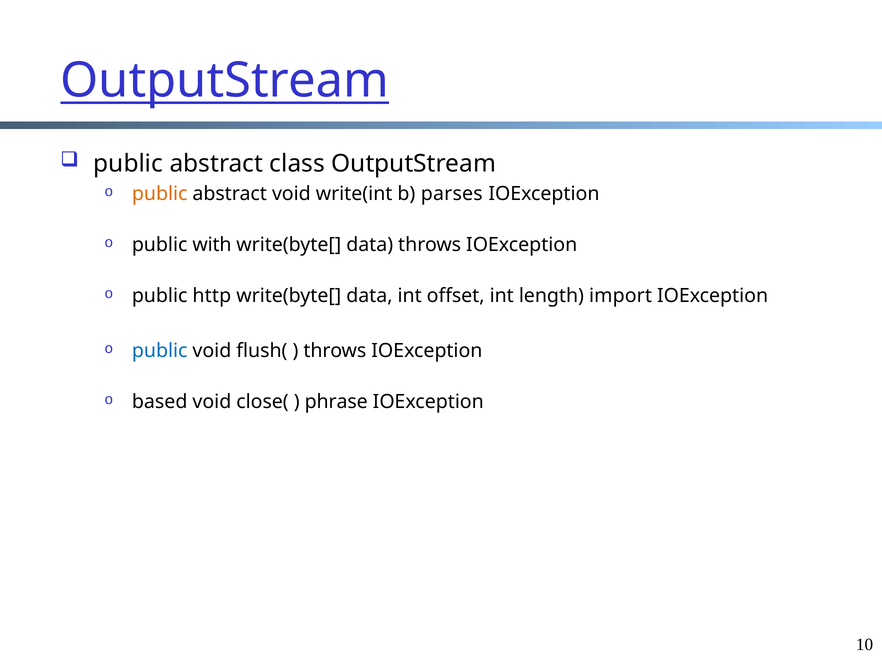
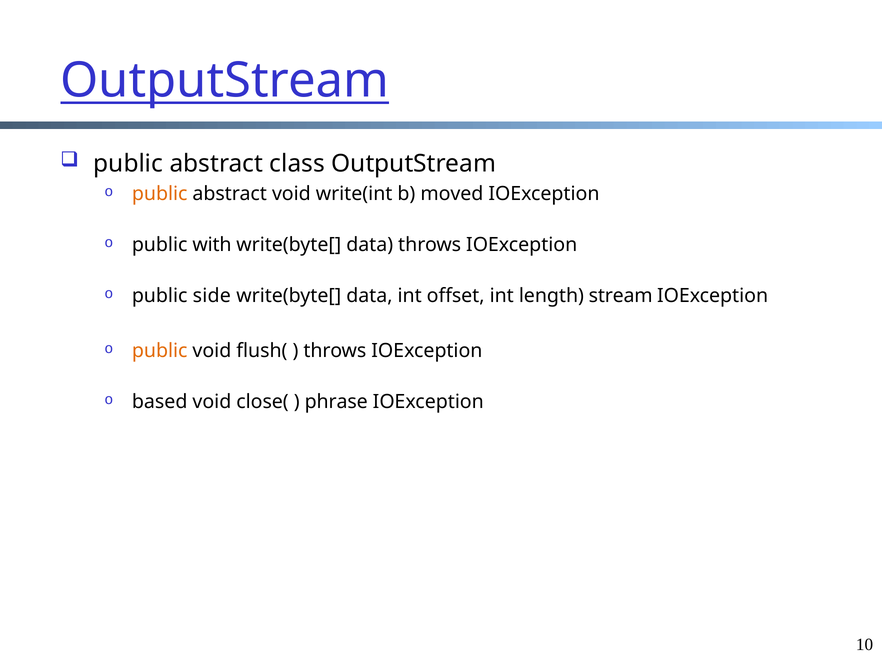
parses: parses -> moved
http: http -> side
import: import -> stream
public at (160, 350) colour: blue -> orange
